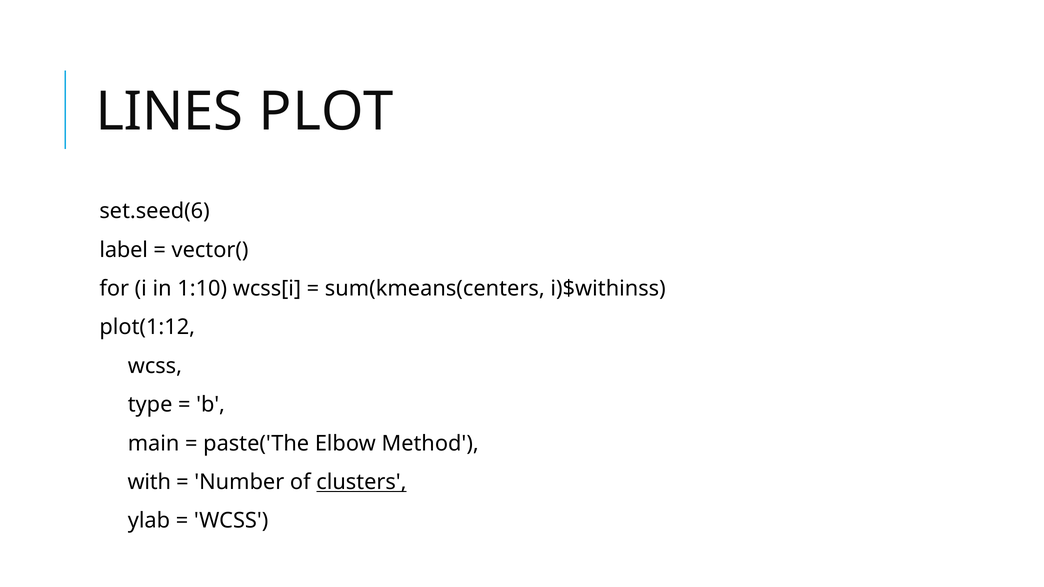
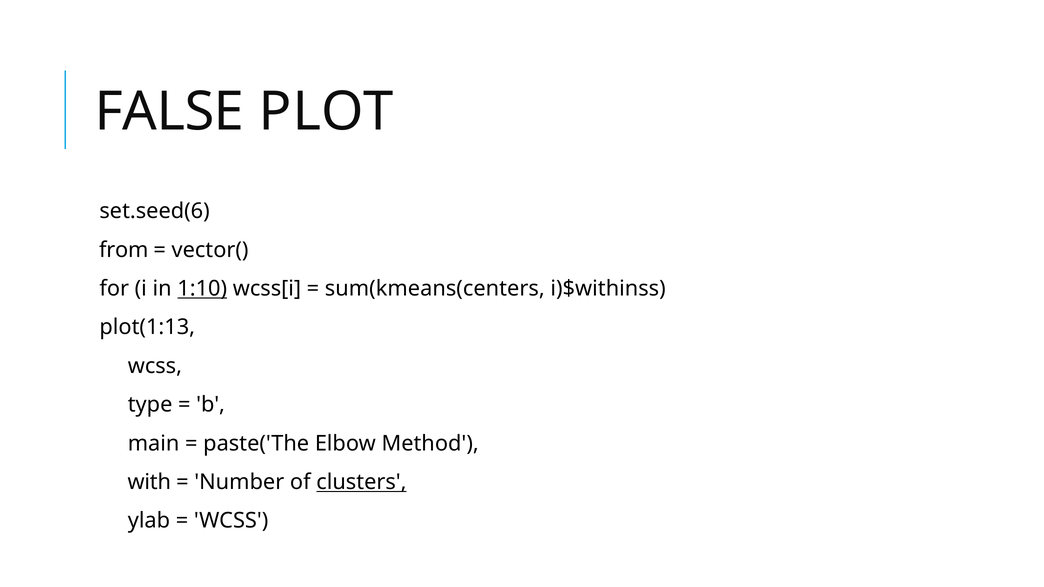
LINES: LINES -> FALSE
label: label -> from
1:10 underline: none -> present
plot(1:12: plot(1:12 -> plot(1:13
